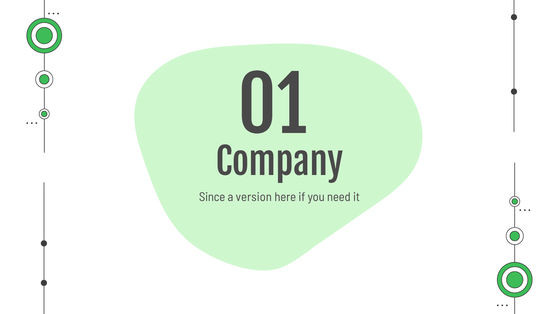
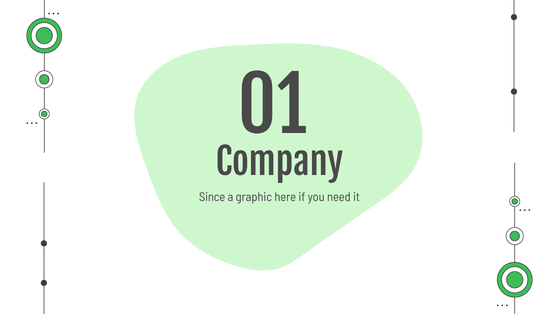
version: version -> graphic
